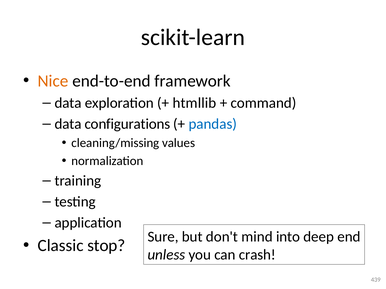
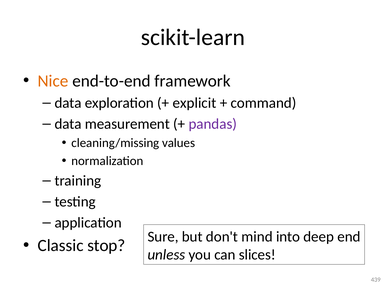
htmllib: htmllib -> explicit
configurations: configurations -> measurement
pandas colour: blue -> purple
crash: crash -> slices
